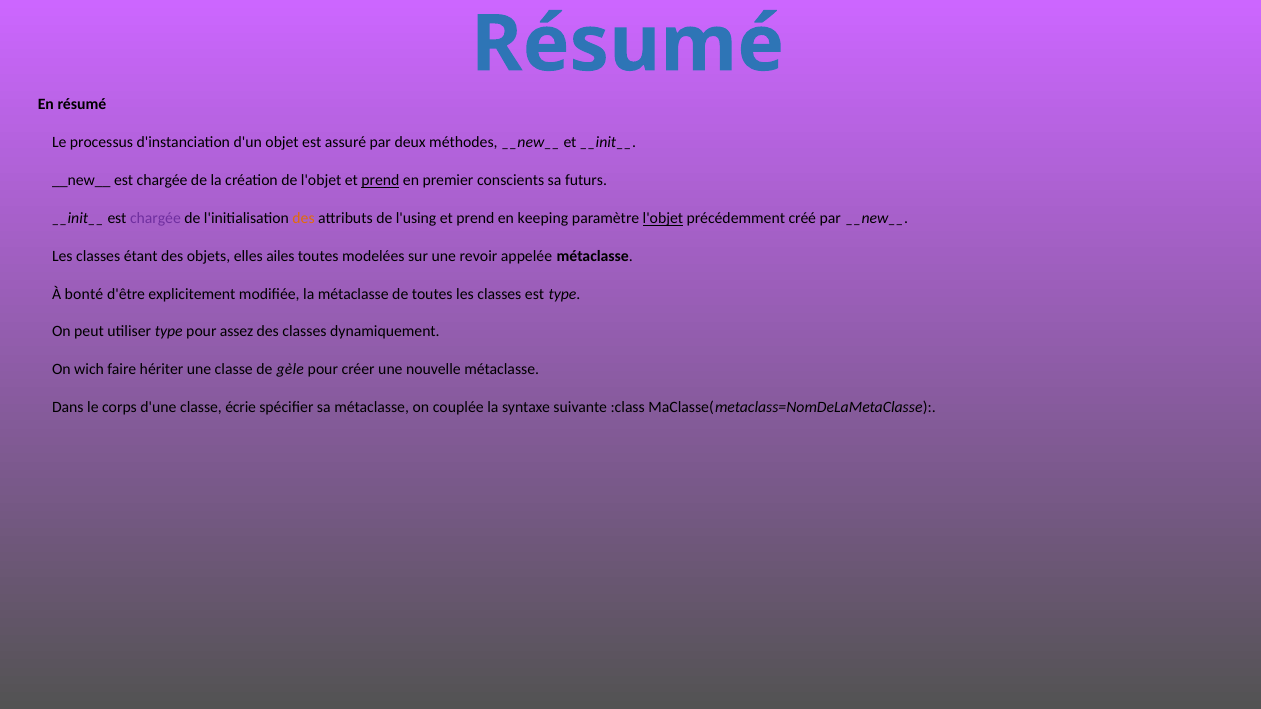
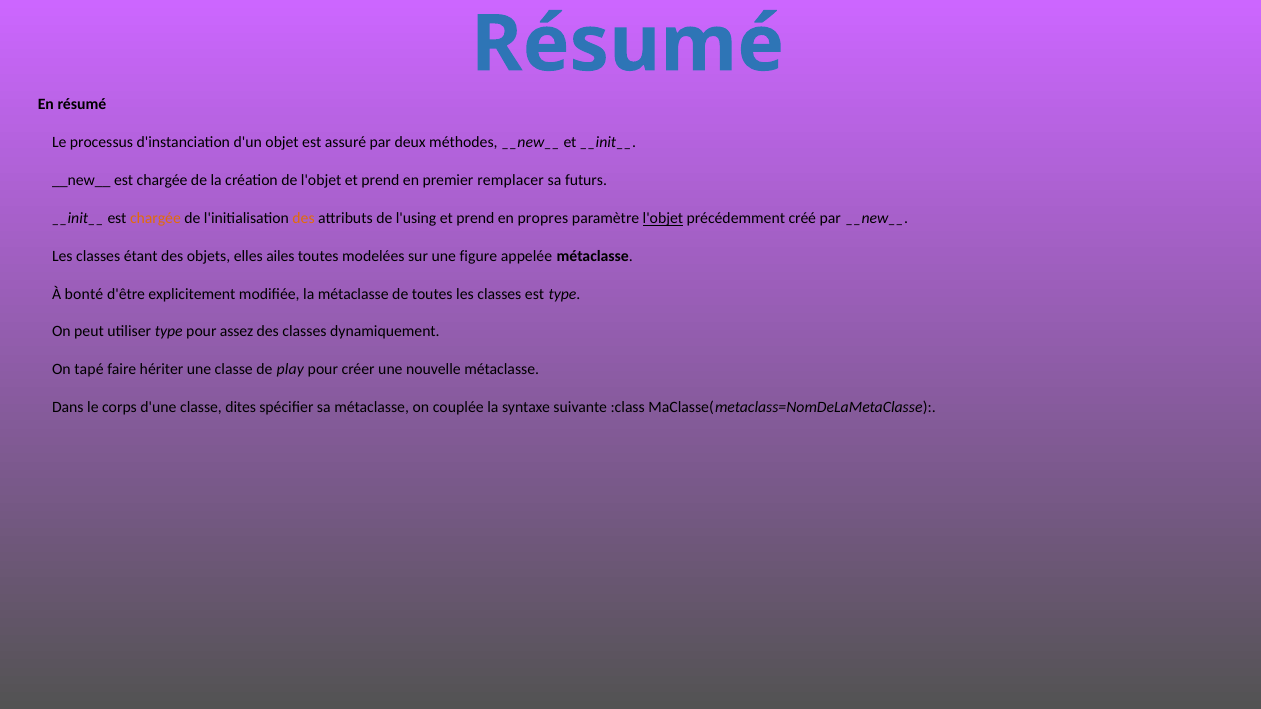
prend at (380, 180) underline: present -> none
conscients: conscients -> remplacer
chargée at (155, 218) colour: purple -> orange
keeping: keeping -> propres
revoir: revoir -> figure
wich: wich -> tapé
gèle: gèle -> play
écrie: écrie -> dites
